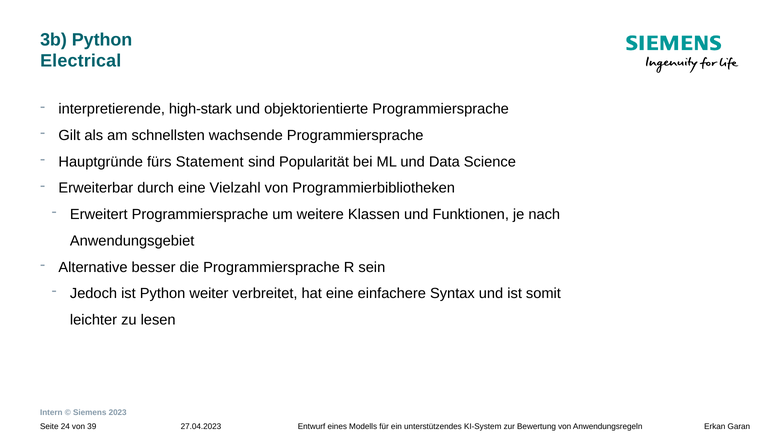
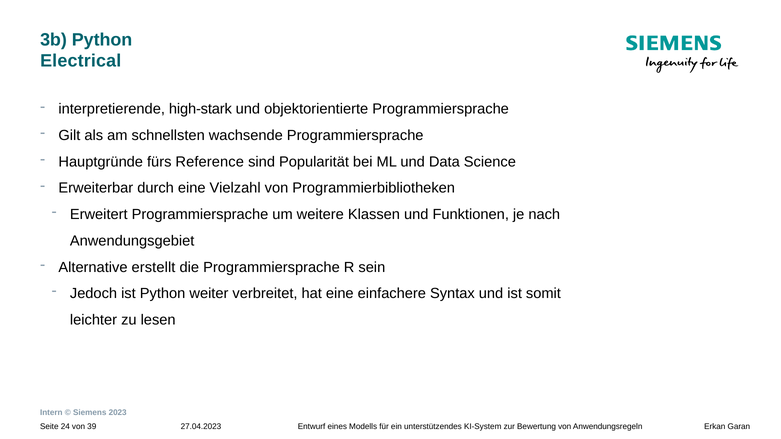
Statement: Statement -> Reference
besser: besser -> erstellt
